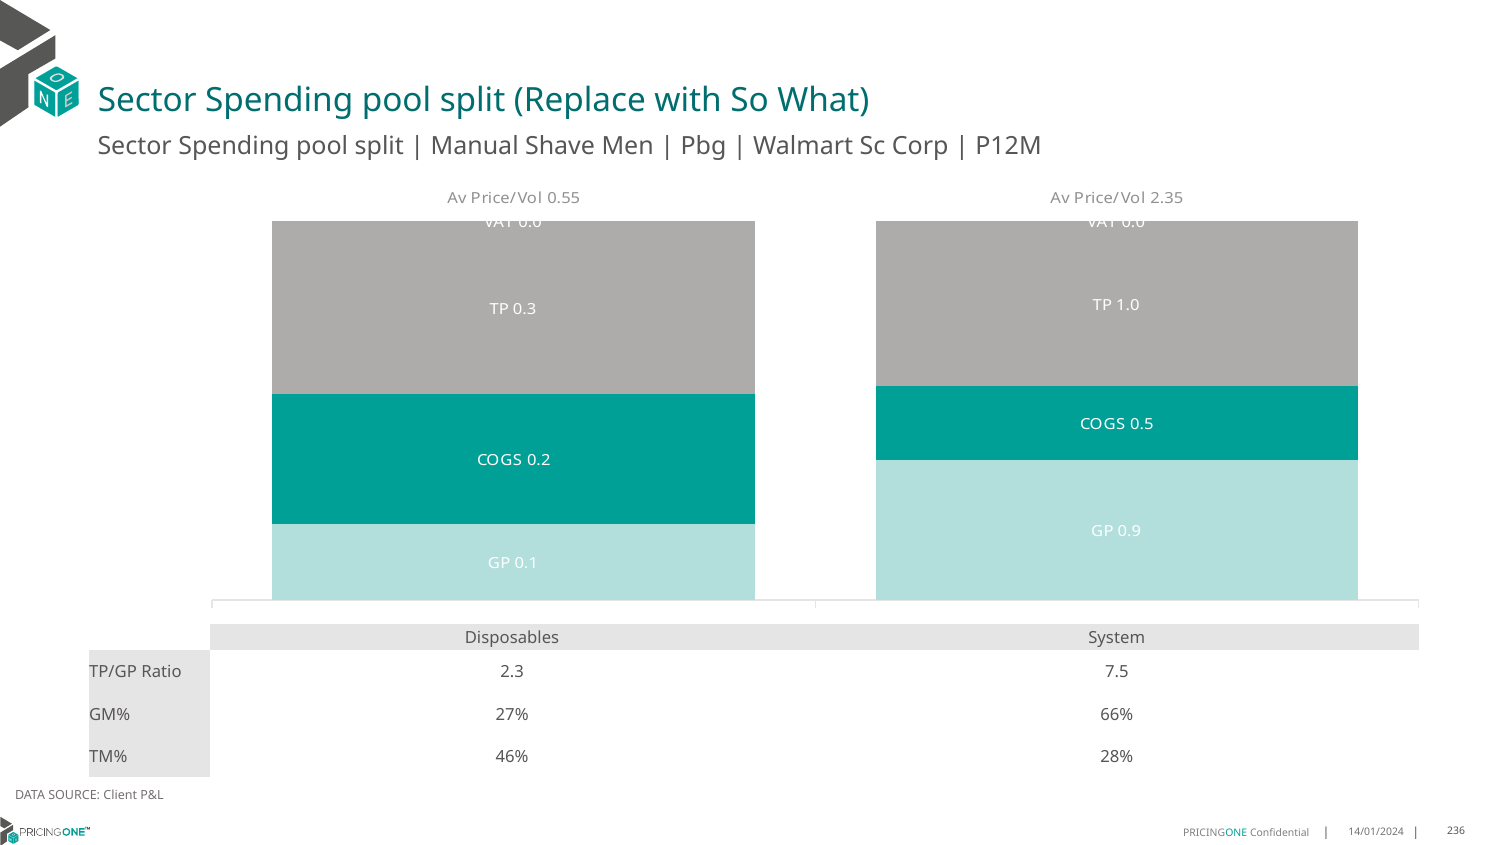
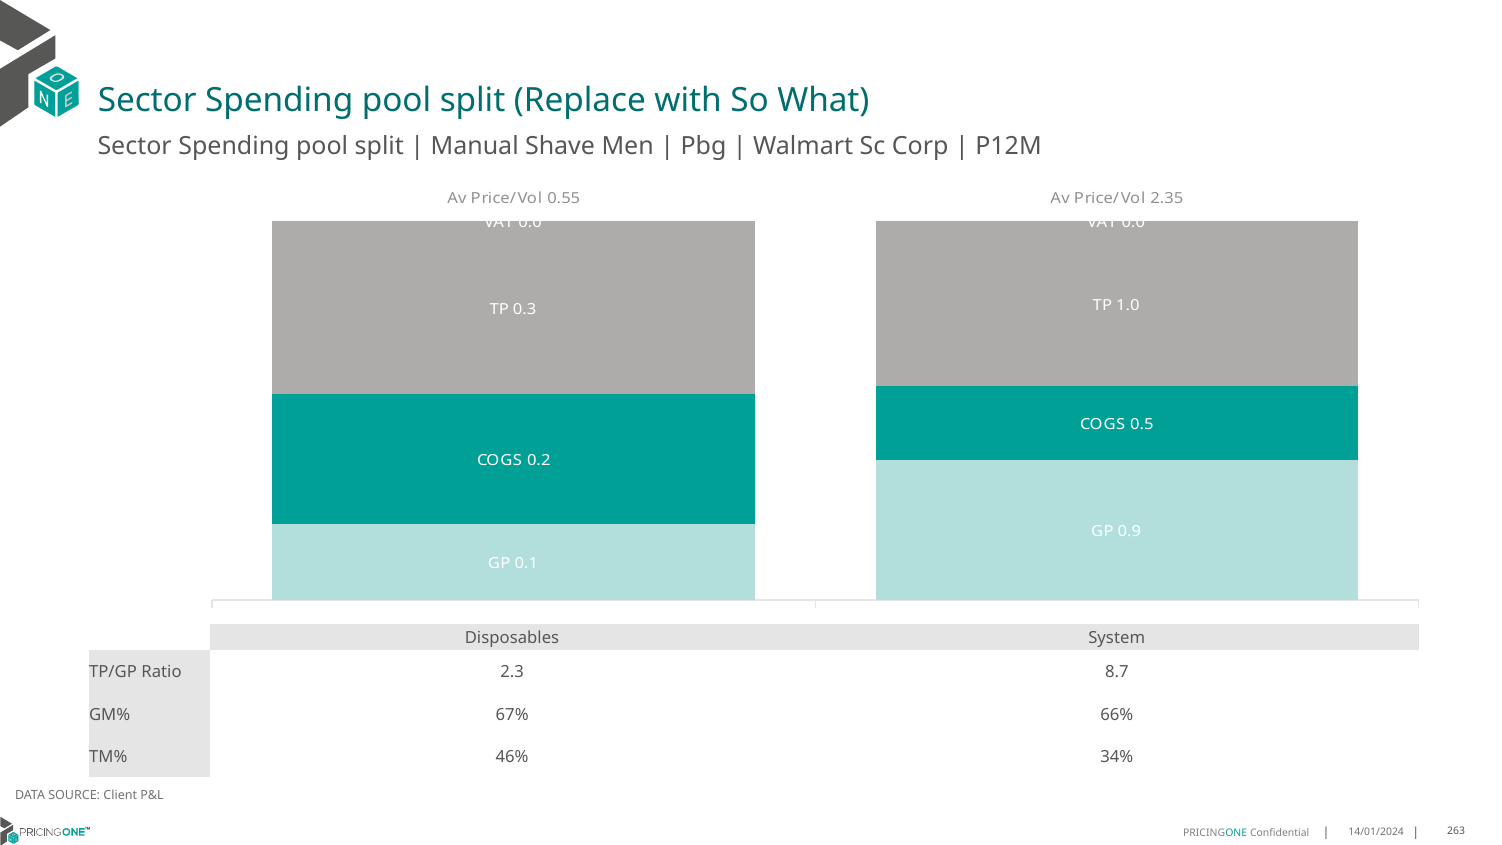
7.5: 7.5 -> 8.7
27%: 27% -> 67%
28%: 28% -> 34%
236: 236 -> 263
